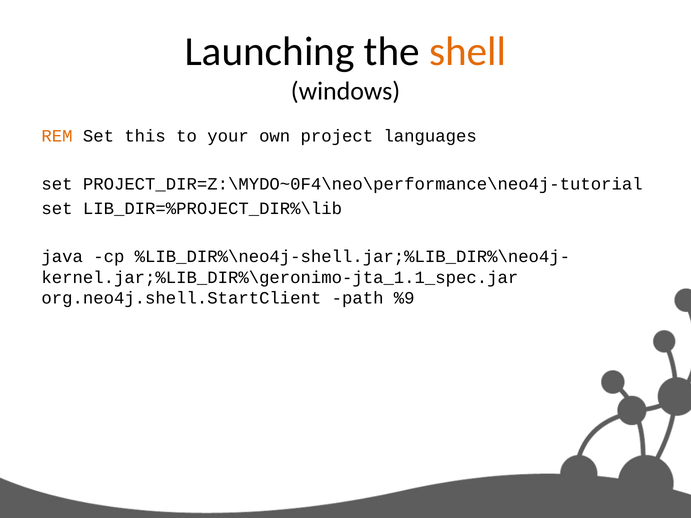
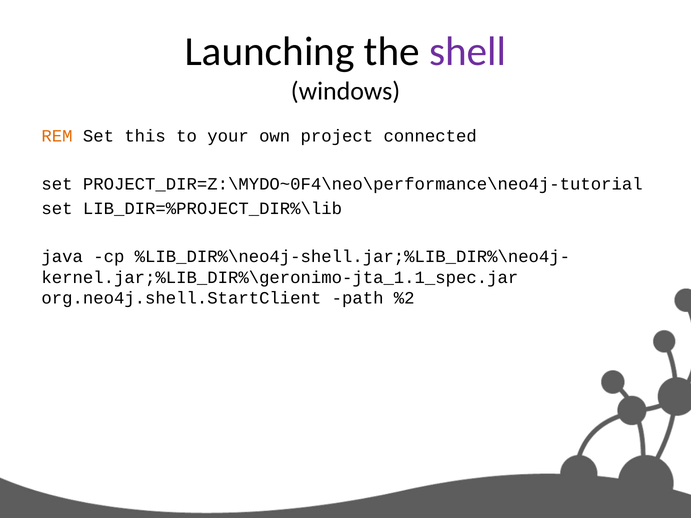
shell colour: orange -> purple
languages: languages -> connected
%9: %9 -> %2
